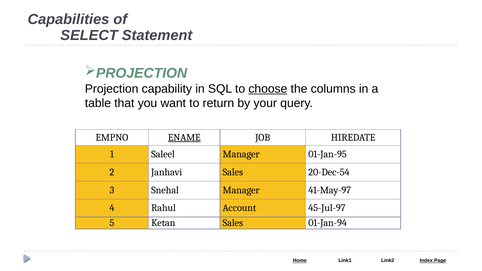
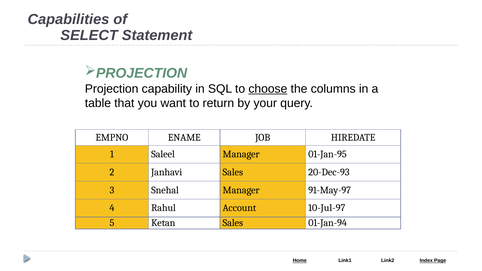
ENAME underline: present -> none
20-Dec-54: 20-Dec-54 -> 20-Dec-93
41-May-97: 41-May-97 -> 91-May-97
45-Jul-97: 45-Jul-97 -> 10-Jul-97
